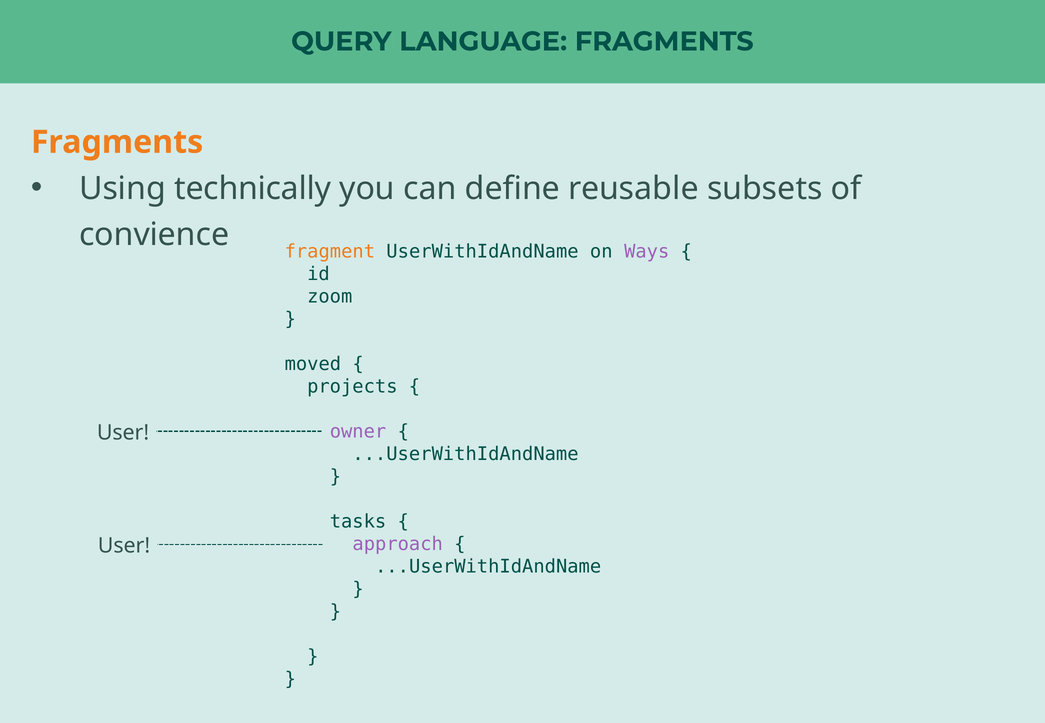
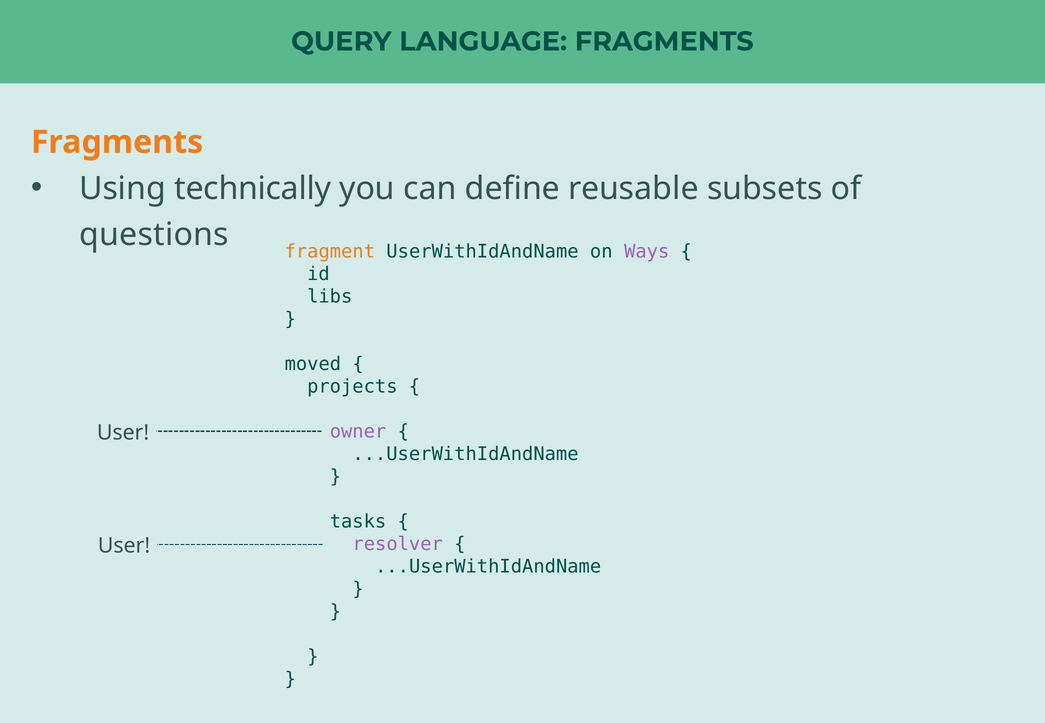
convience: convience -> questions
zoom: zoom -> libs
approach: approach -> resolver
